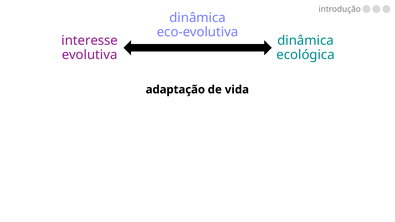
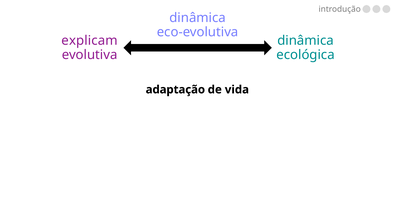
interesse: interesse -> explicam
